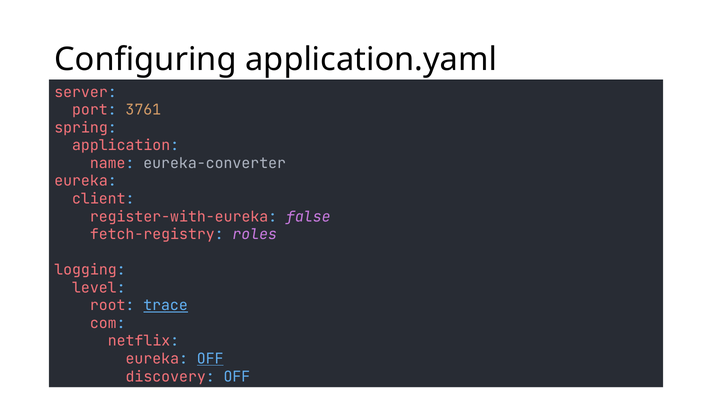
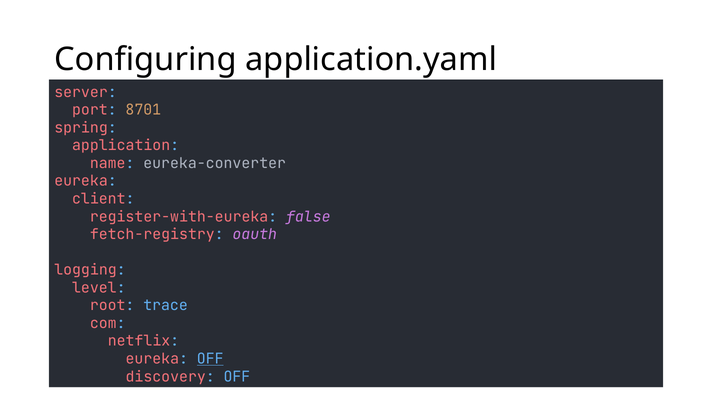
3761: 3761 -> 8701
roles: roles -> oauth
trace underline: present -> none
